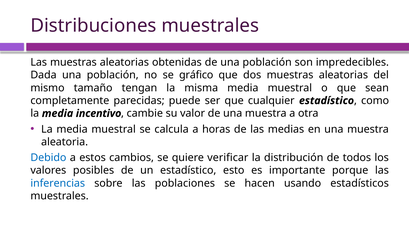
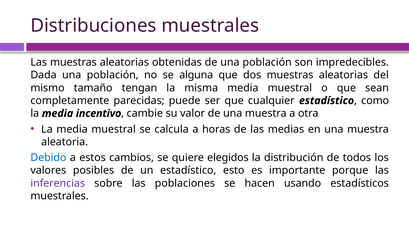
gráfico: gráfico -> alguna
verificar: verificar -> elegidos
inferencias colour: blue -> purple
